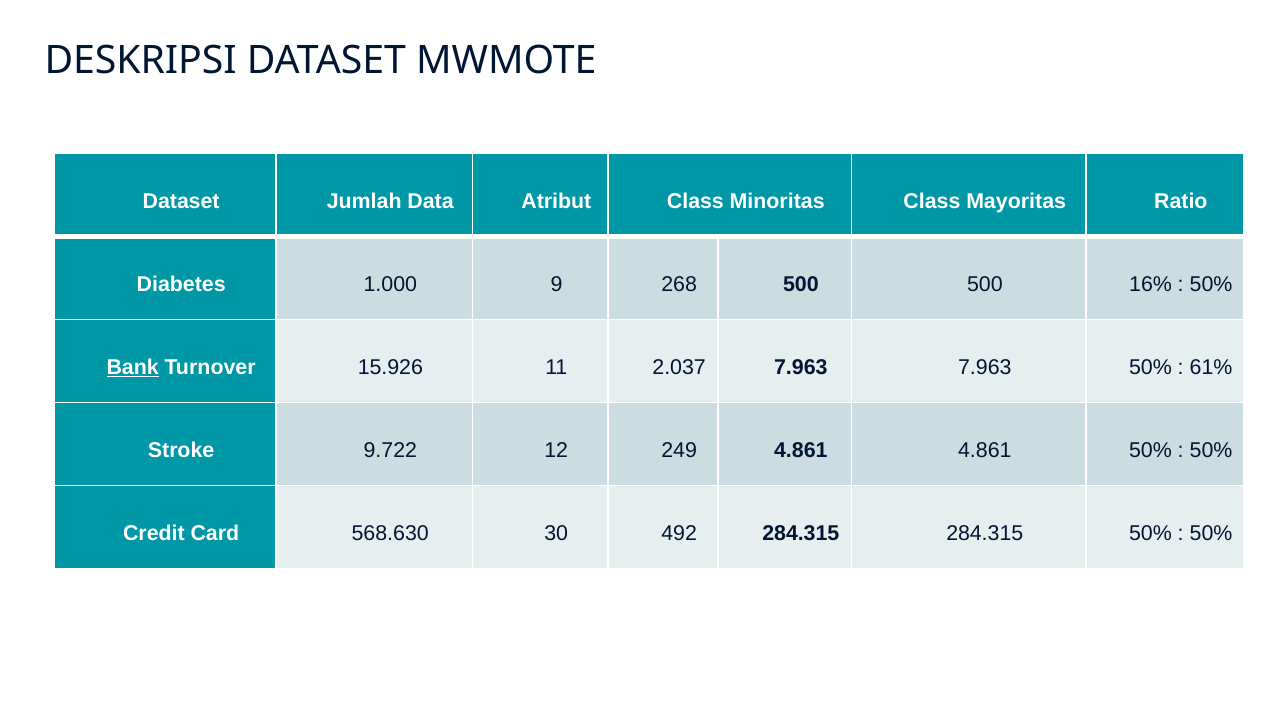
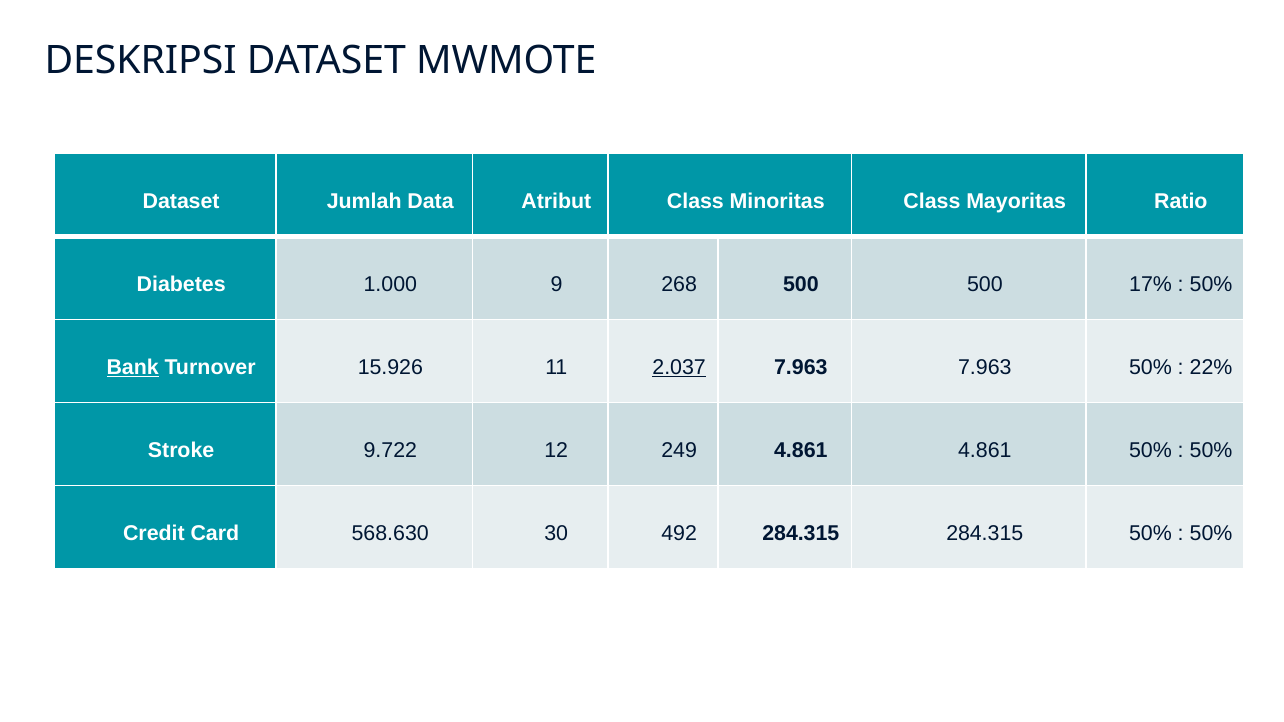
16%: 16% -> 17%
2.037 underline: none -> present
61%: 61% -> 22%
